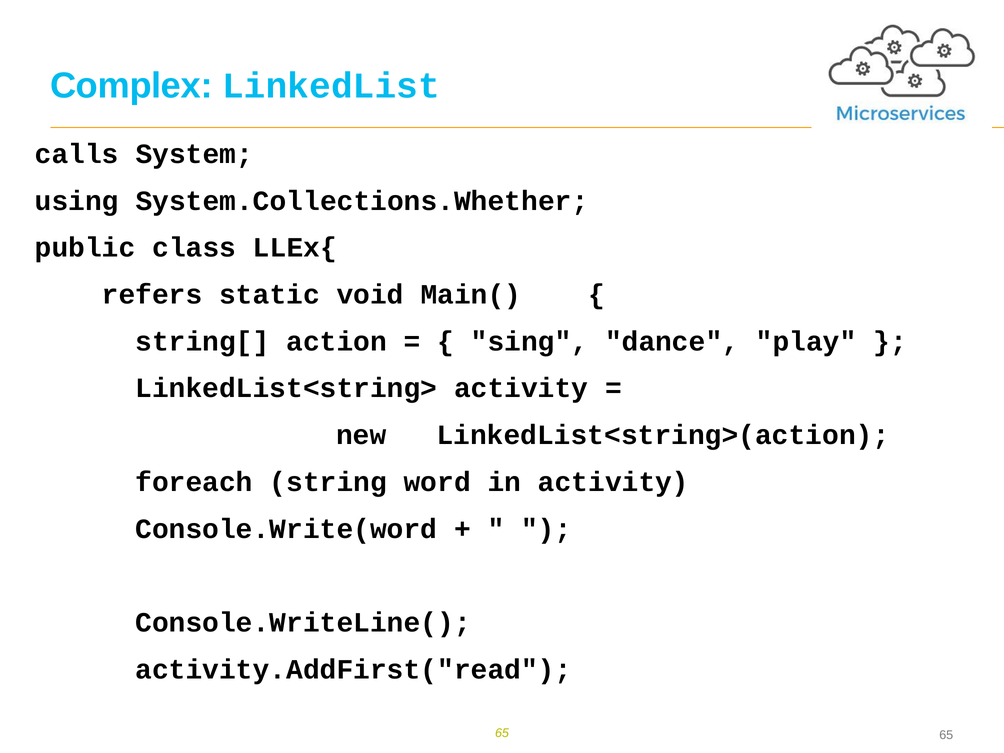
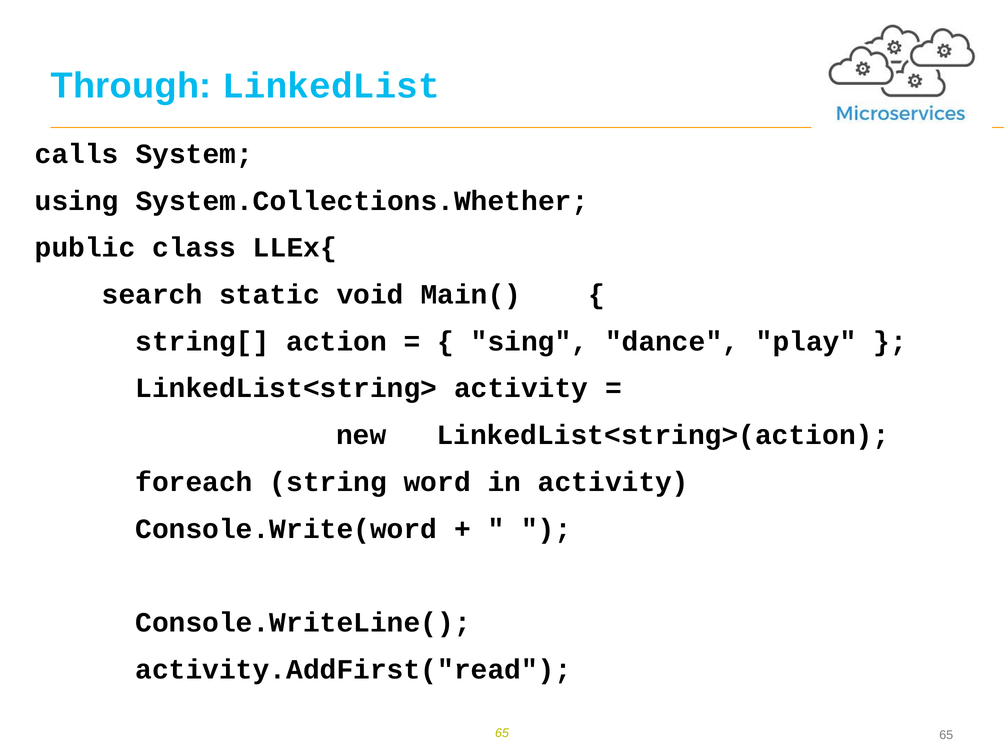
Complex: Complex -> Through
refers: refers -> search
